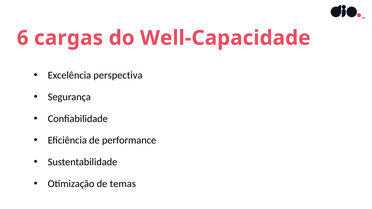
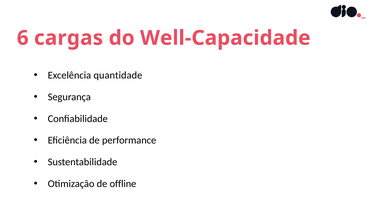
perspectiva: perspectiva -> quantidade
temas: temas -> offline
